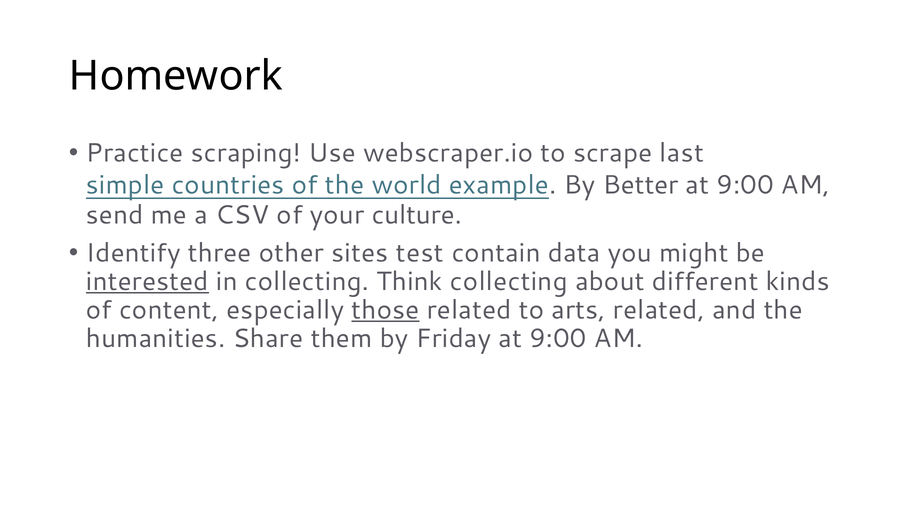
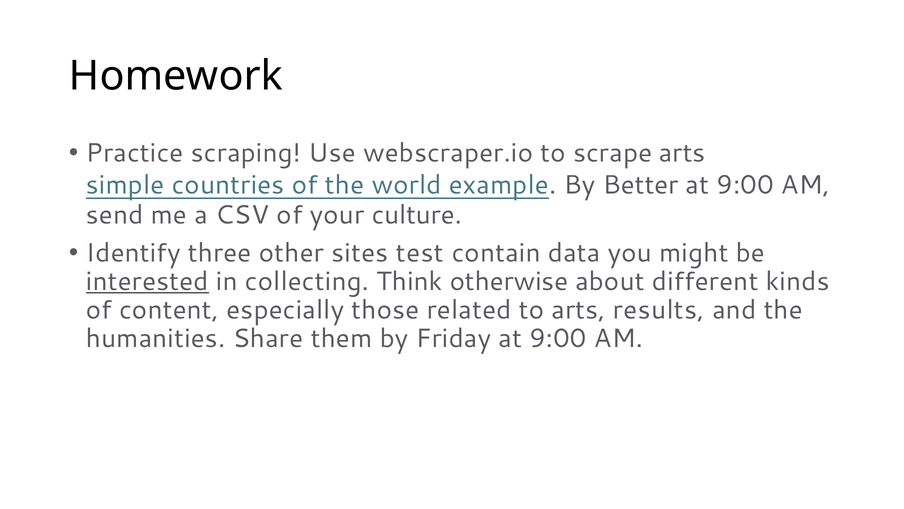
scrape last: last -> arts
Think collecting: collecting -> otherwise
those underline: present -> none
arts related: related -> results
